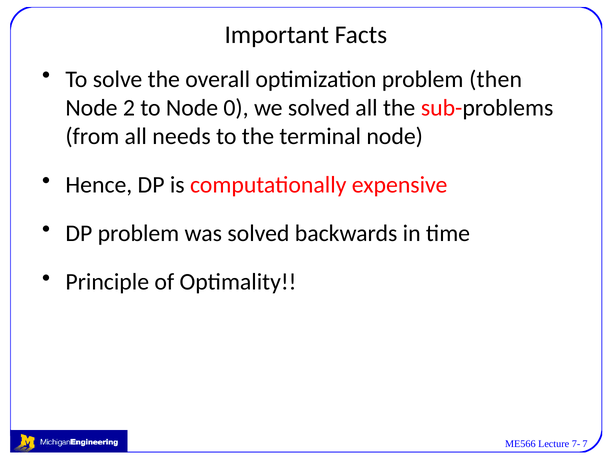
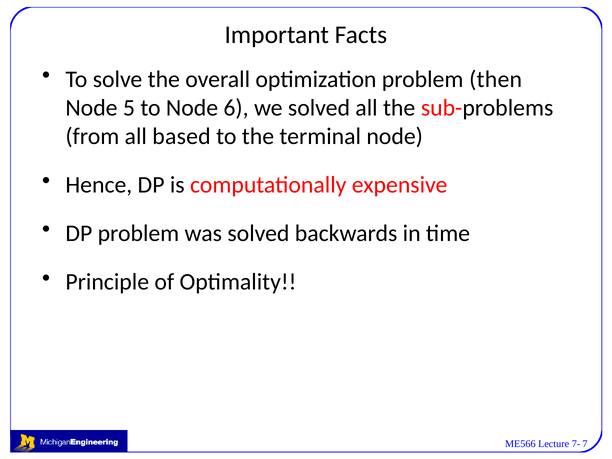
2: 2 -> 5
0: 0 -> 6
needs: needs -> based
